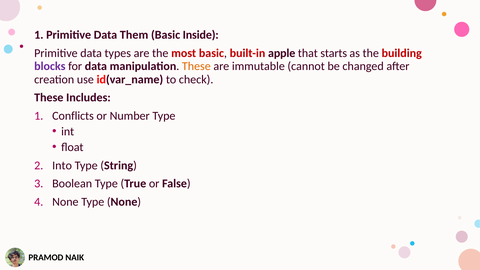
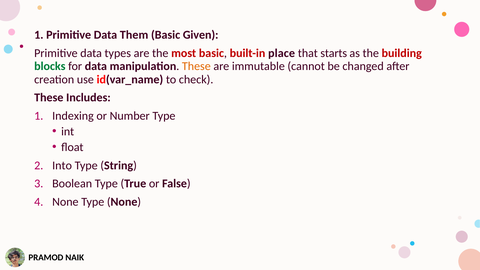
Inside: Inside -> Given
apple: apple -> place
blocks colour: purple -> green
Conflicts: Conflicts -> Indexing
